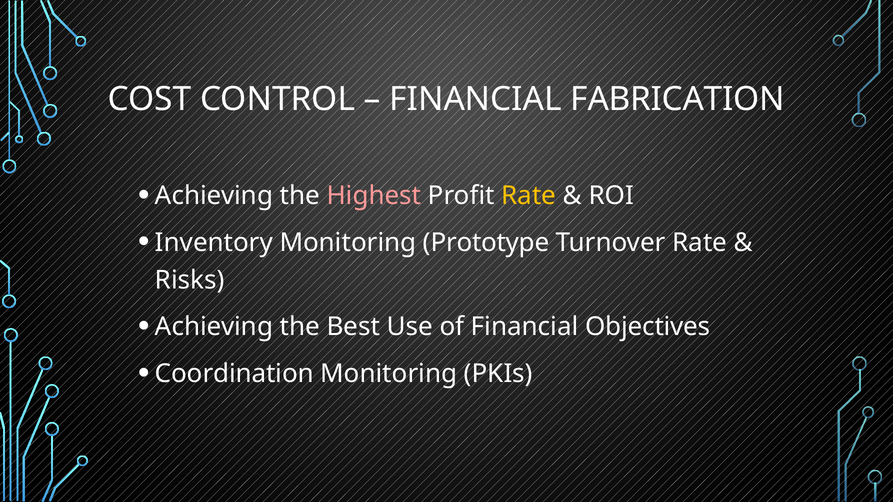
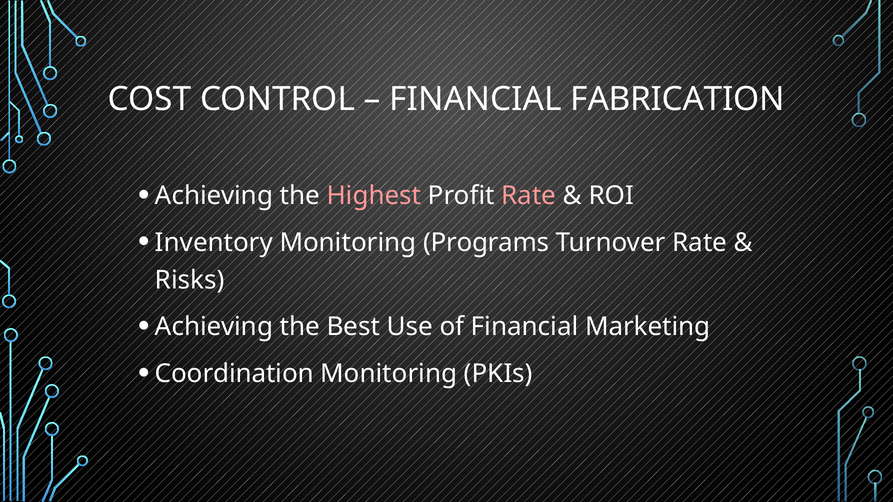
Rate at (529, 196) colour: yellow -> pink
Prototype: Prototype -> Programs
Objectives: Objectives -> Marketing
